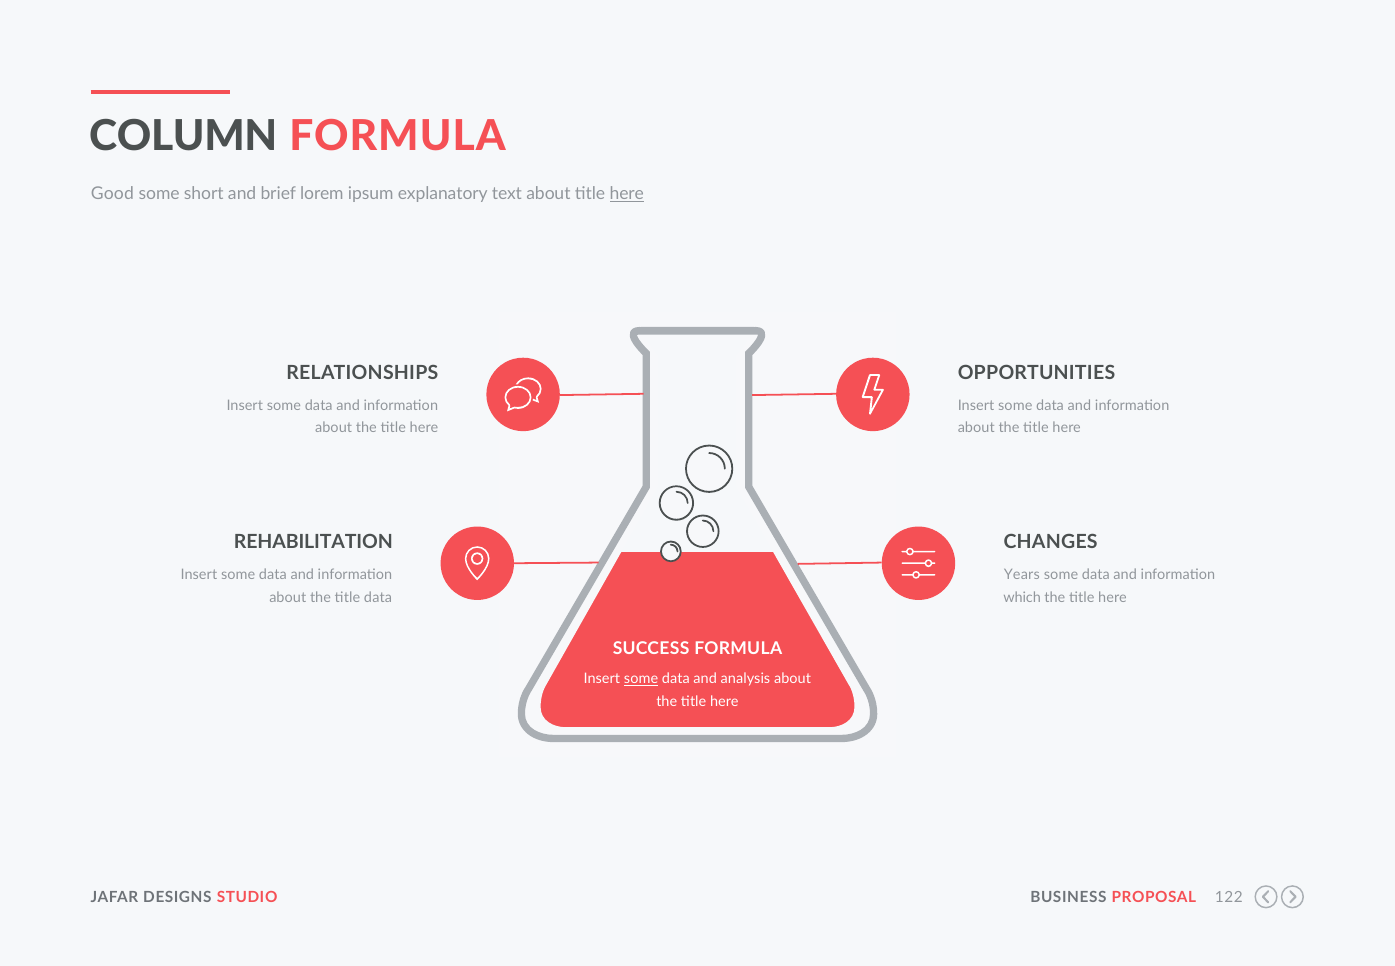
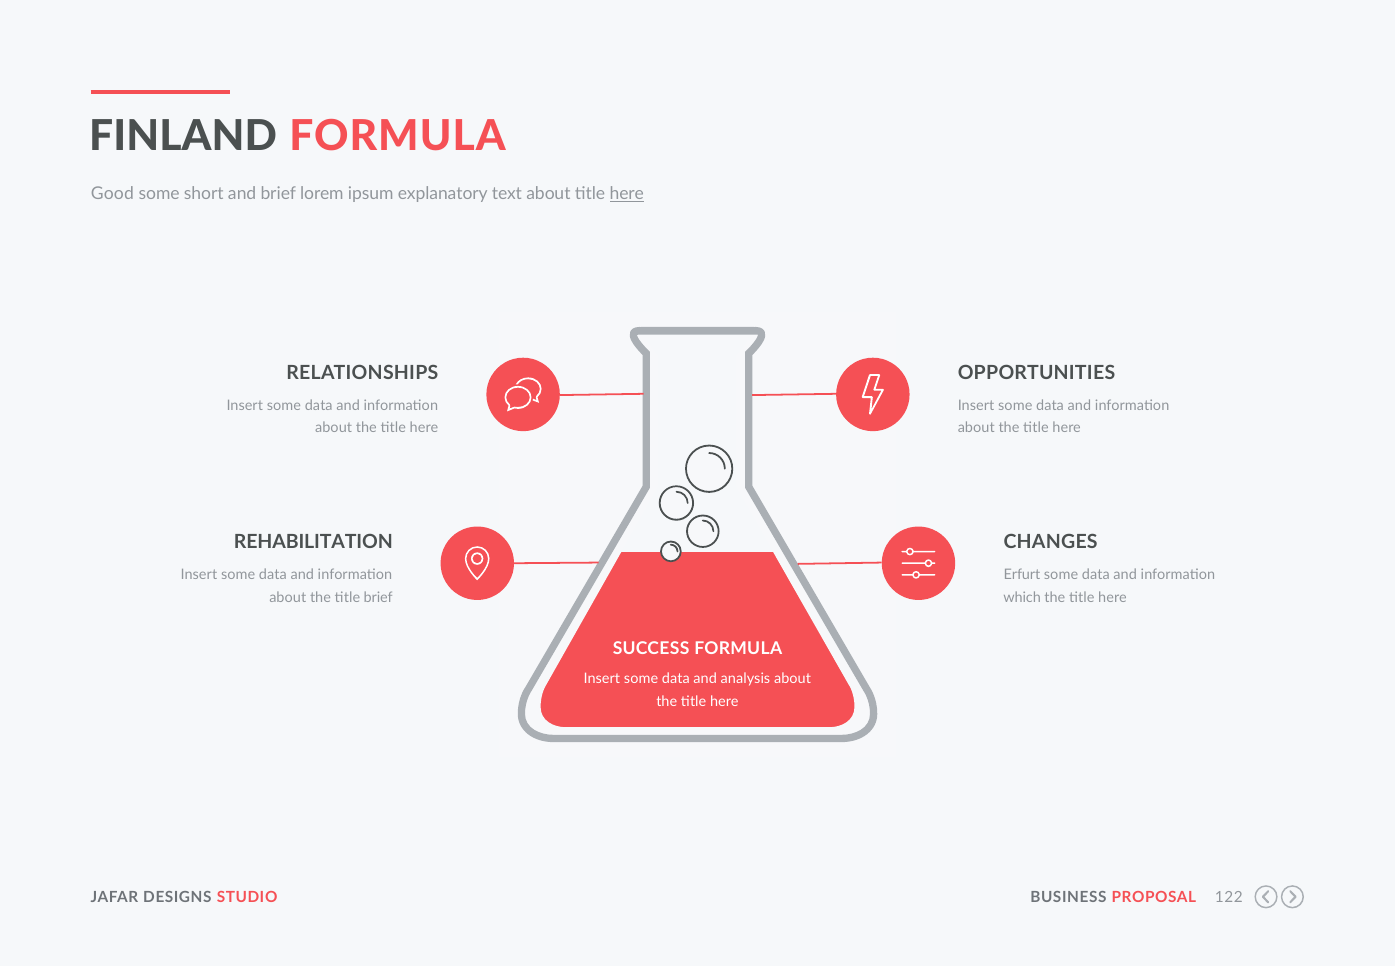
COLUMN: COLUMN -> FINLAND
Years: Years -> Erfurt
title data: data -> brief
some at (641, 679) underline: present -> none
